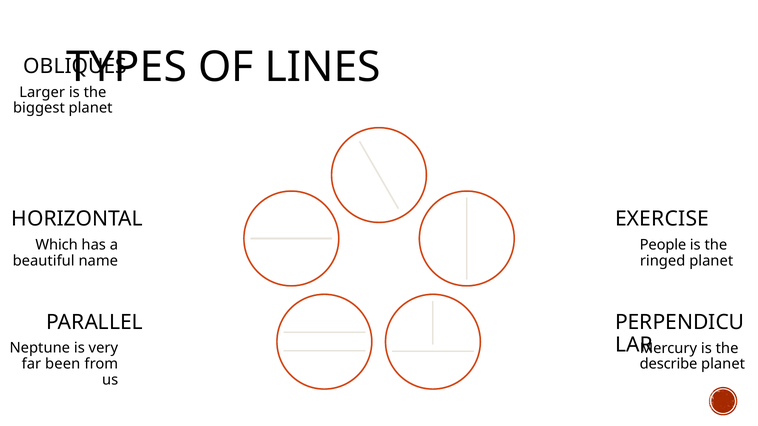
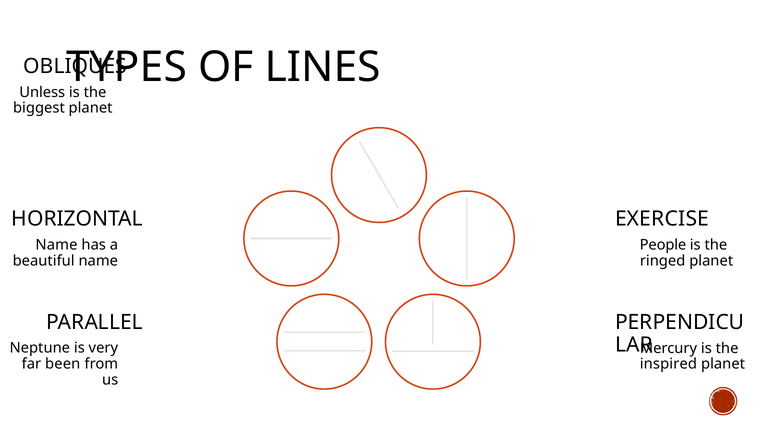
Larger: Larger -> Unless
Which at (57, 245): Which -> Name
describe: describe -> inspired
